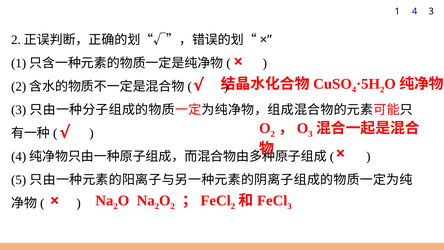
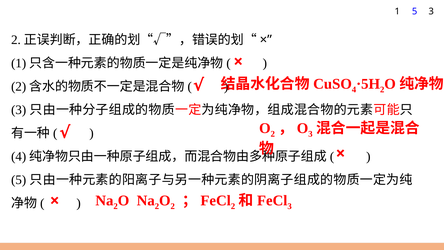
1 4: 4 -> 5
